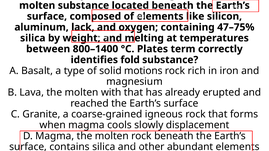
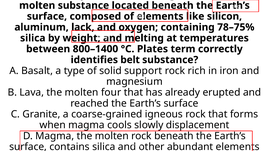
47–75%: 47–75% -> 78–75%
fold: fold -> belt
motions: motions -> support
with: with -> four
